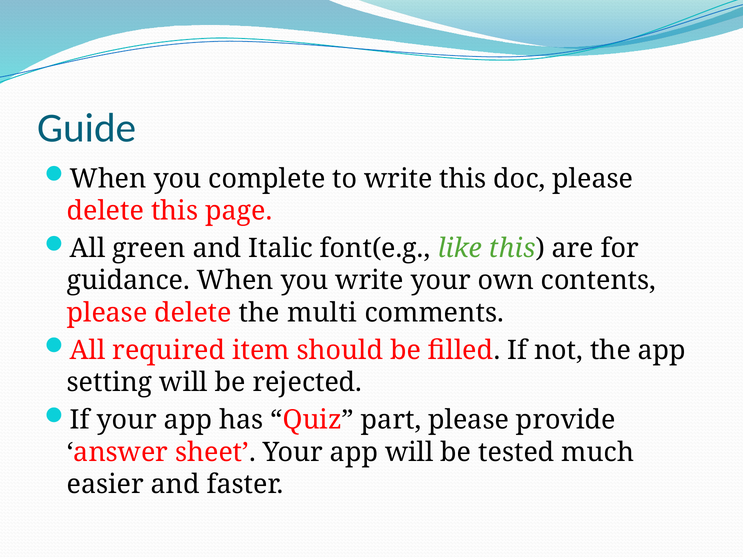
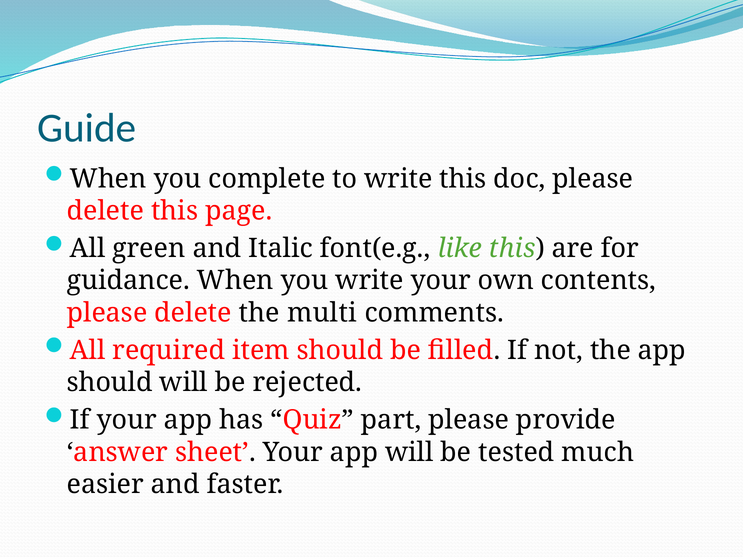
setting at (110, 383): setting -> should
